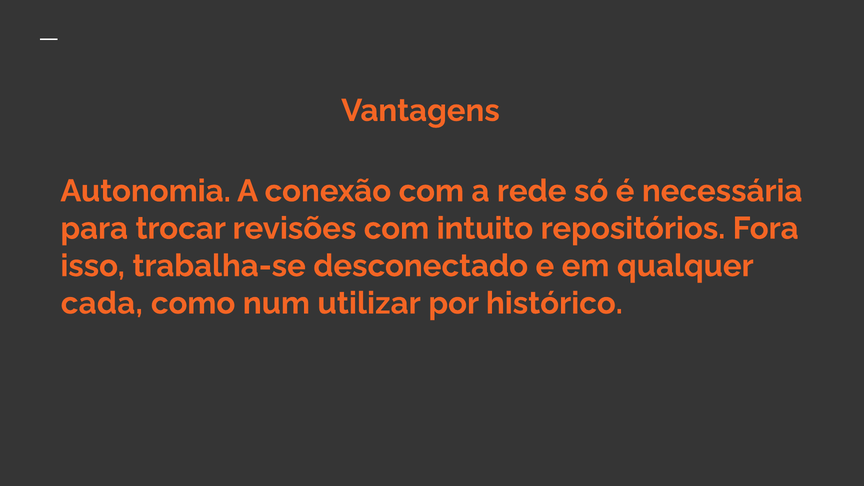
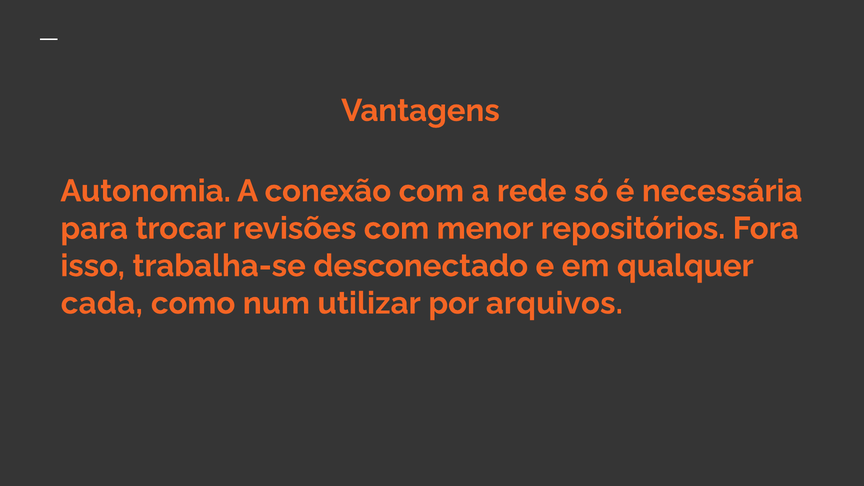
intuito: intuito -> menor
histórico: histórico -> arquivos
